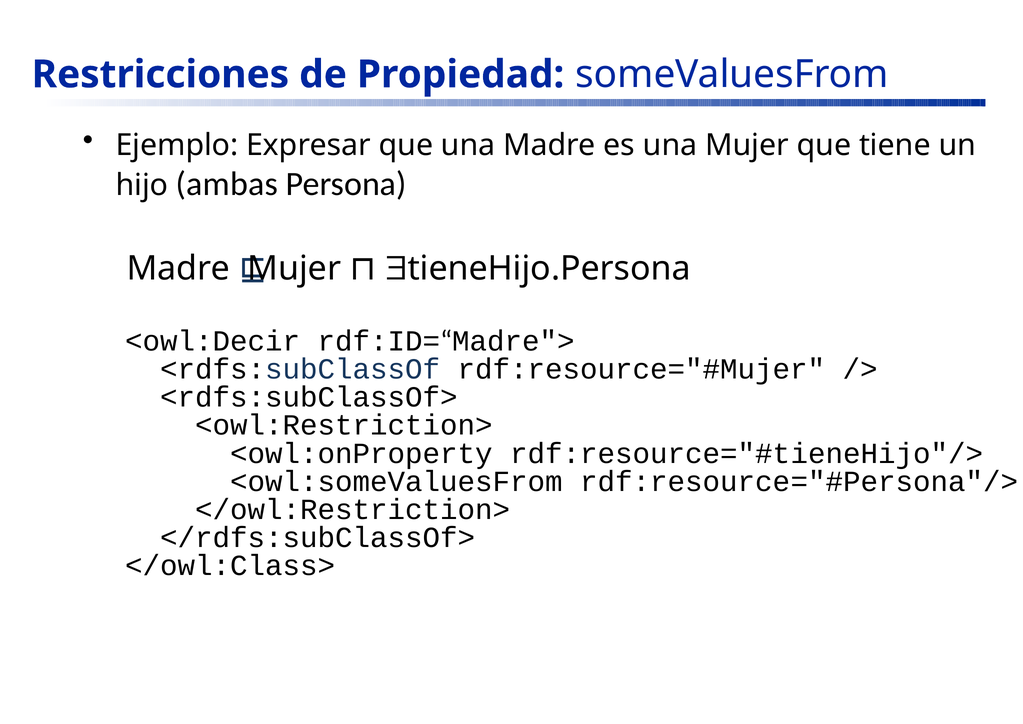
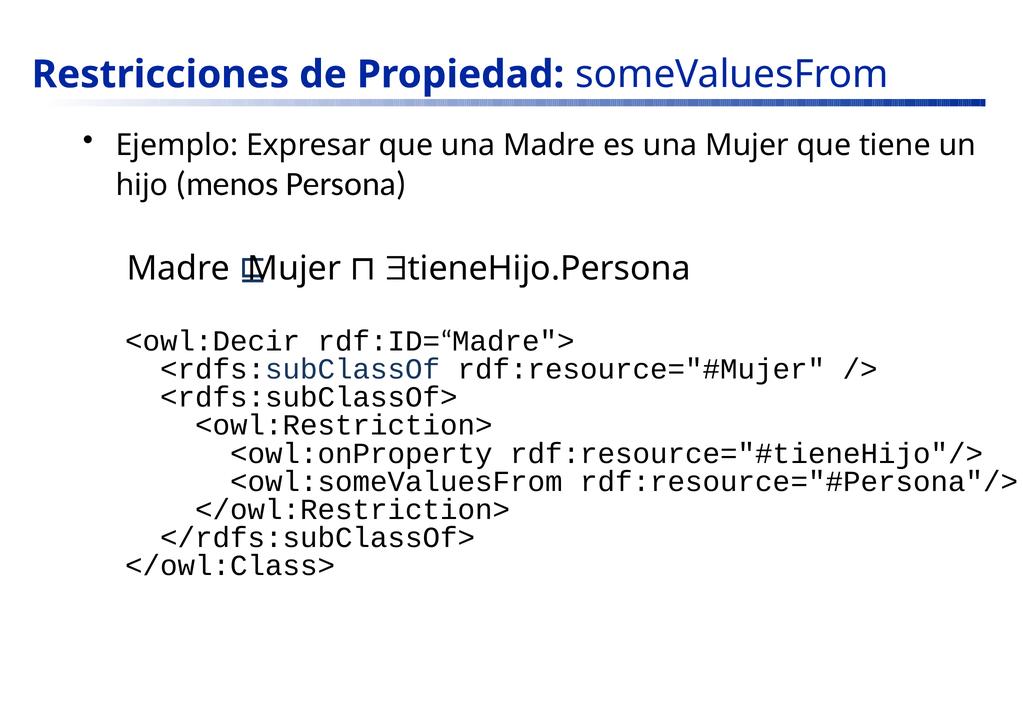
ambas: ambas -> menos
